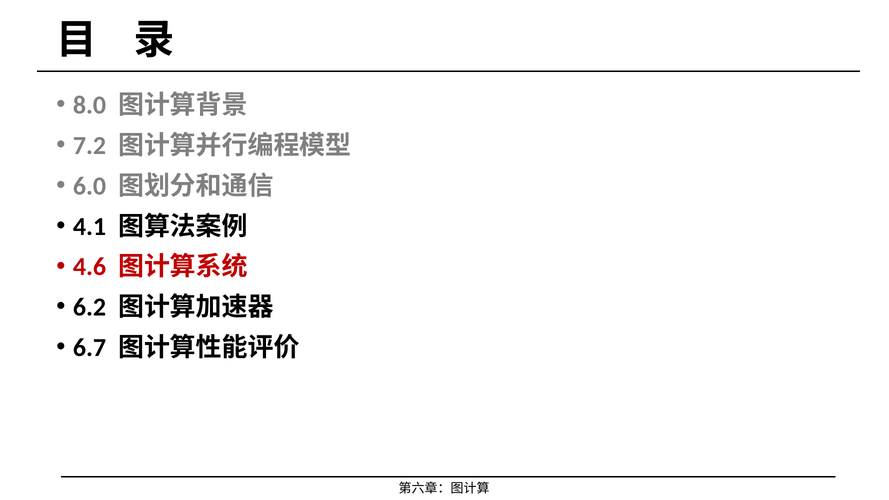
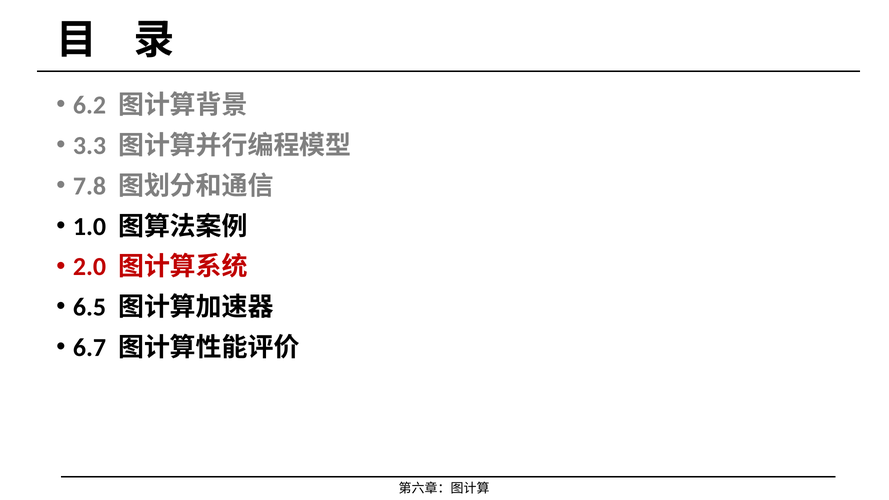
8.0: 8.0 -> 6.2
7.2: 7.2 -> 3.3
6.0: 6.0 -> 7.8
4.1: 4.1 -> 1.0
4.6: 4.6 -> 2.0
6.2: 6.2 -> 6.5
